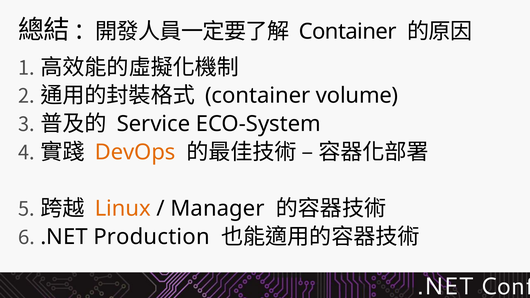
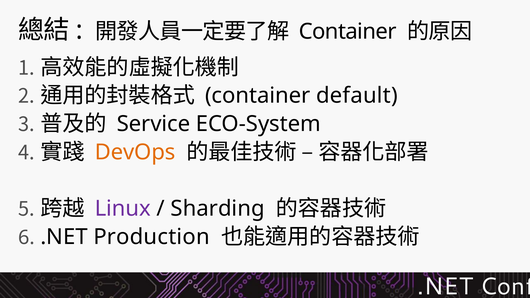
volume: volume -> default
Linux colour: orange -> purple
Manager: Manager -> Sharding
